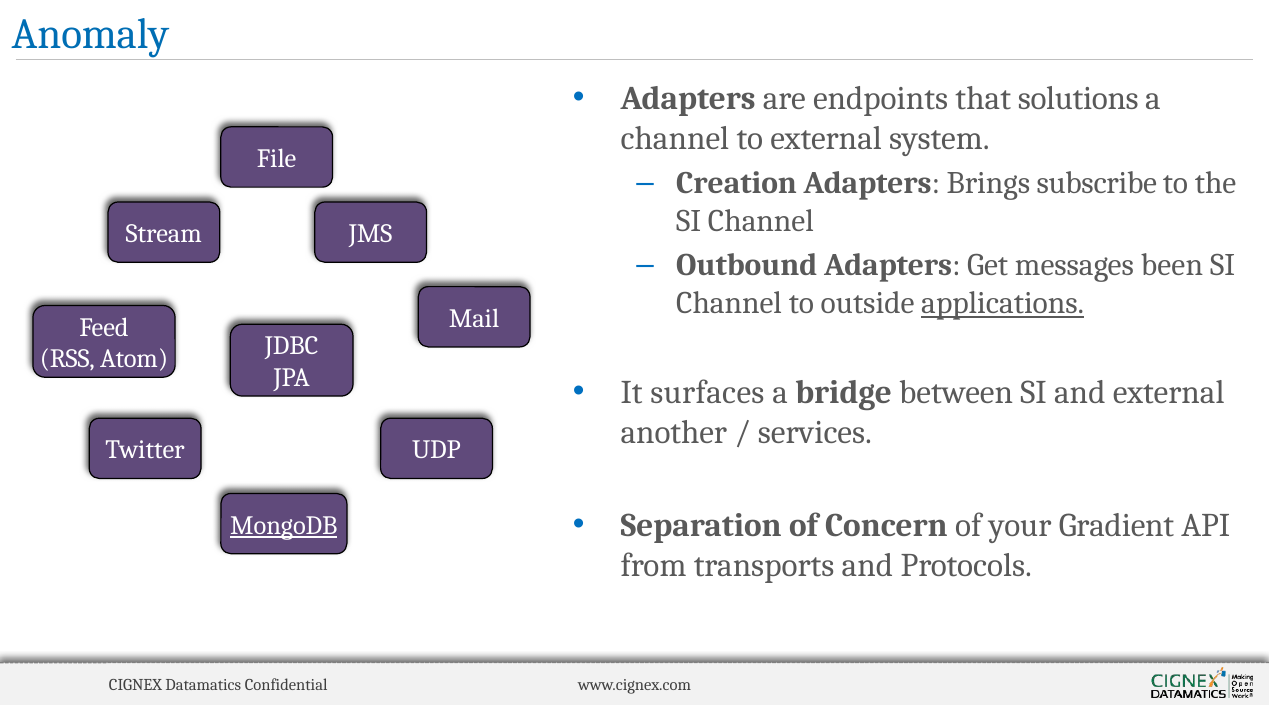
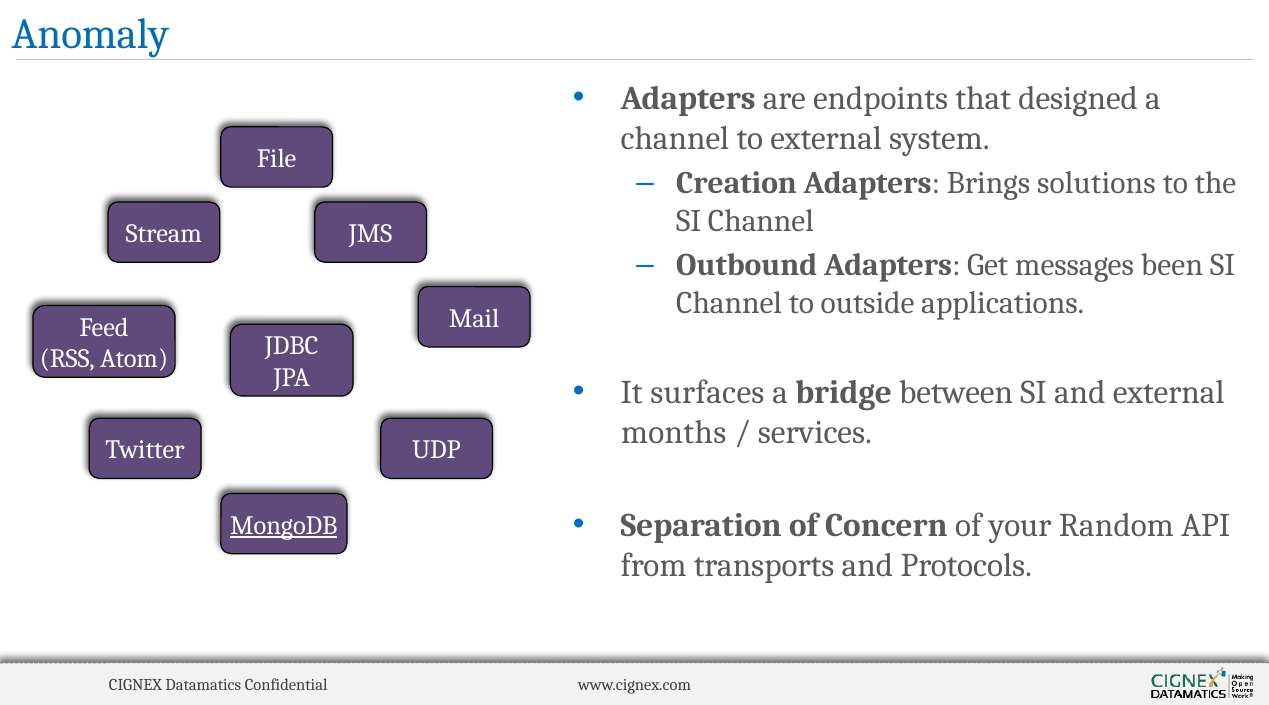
solutions: solutions -> designed
subscribe: subscribe -> solutions
applications underline: present -> none
another: another -> months
Gradient: Gradient -> Random
